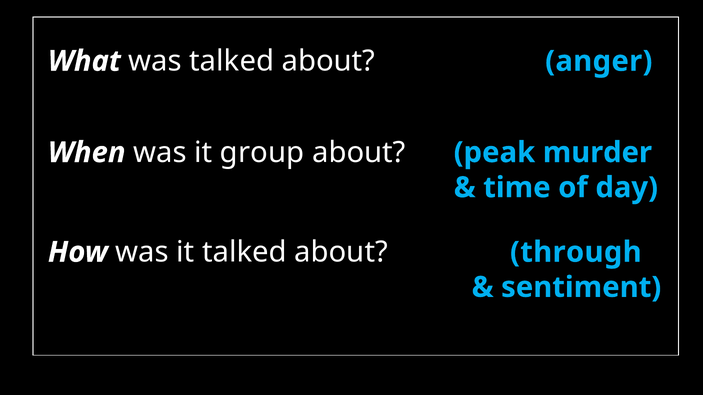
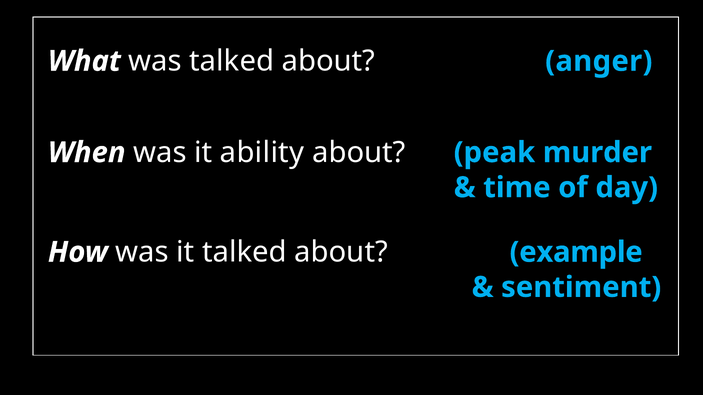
group: group -> ability
through: through -> example
